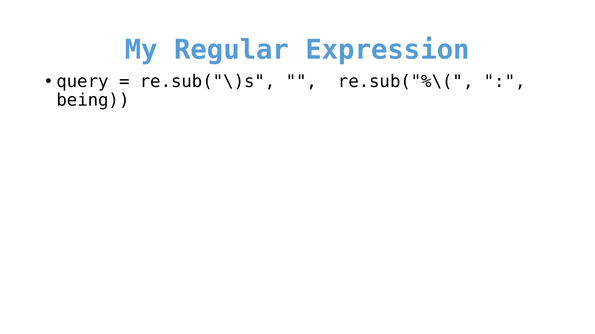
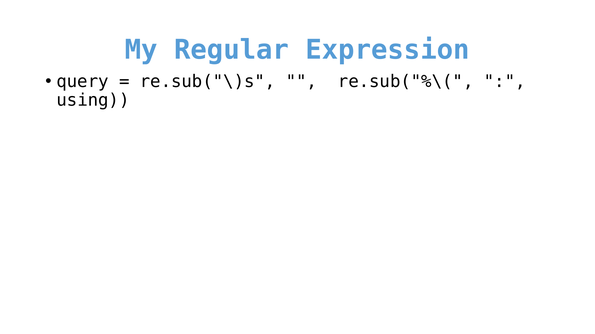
being: being -> using
